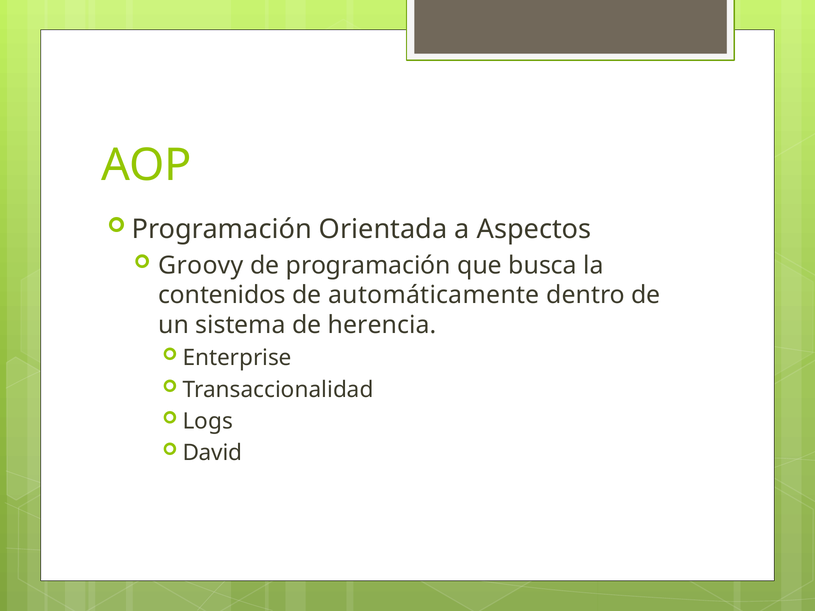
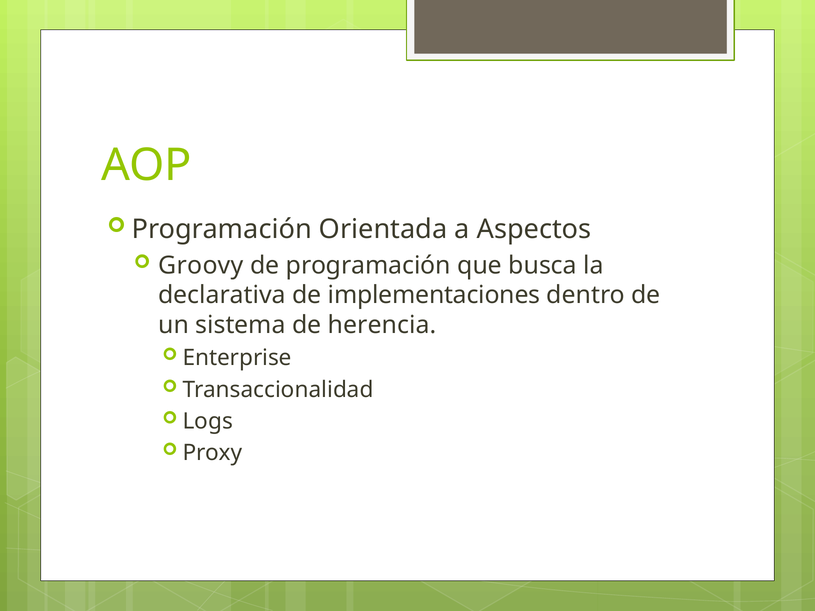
contenidos: contenidos -> declarativa
automáticamente: automáticamente -> implementaciones
David: David -> Proxy
